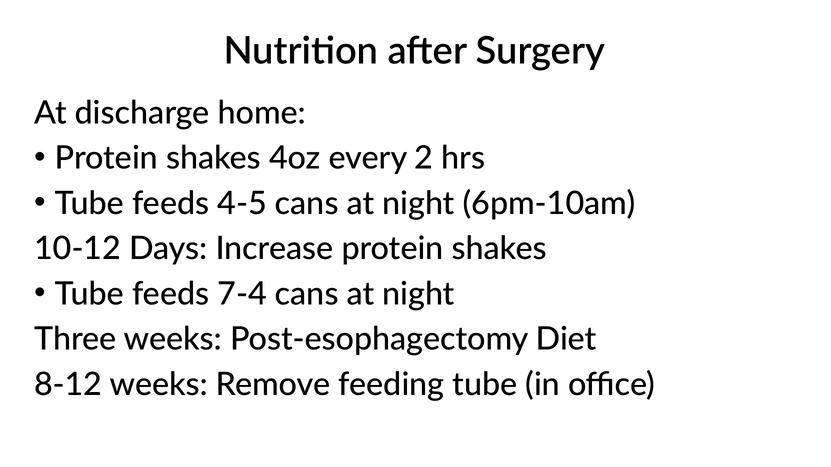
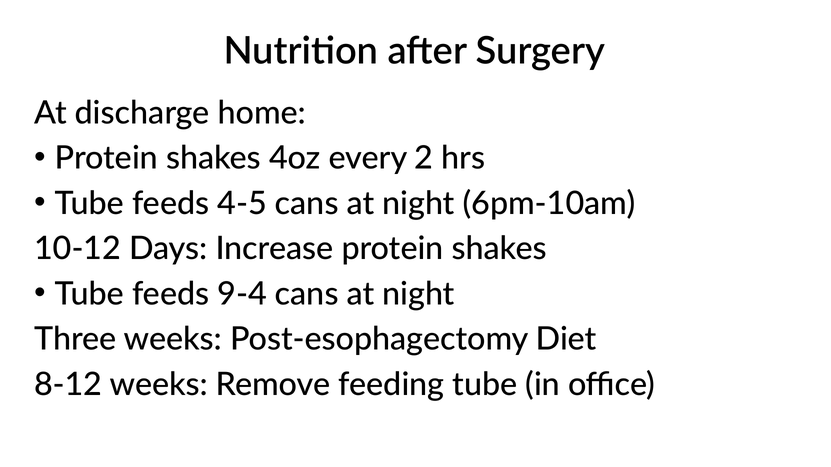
7-4: 7-4 -> 9-4
